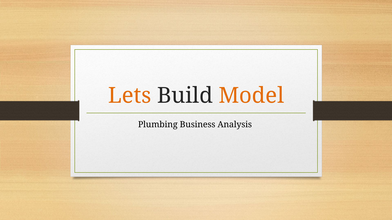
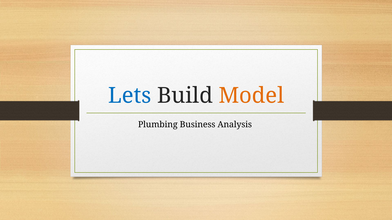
Lets colour: orange -> blue
